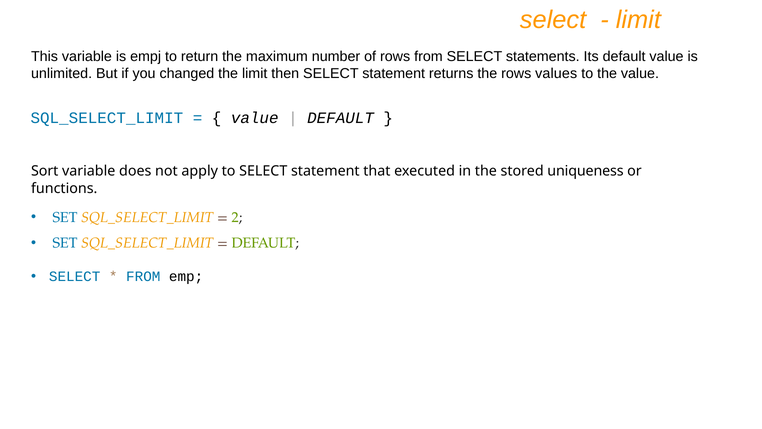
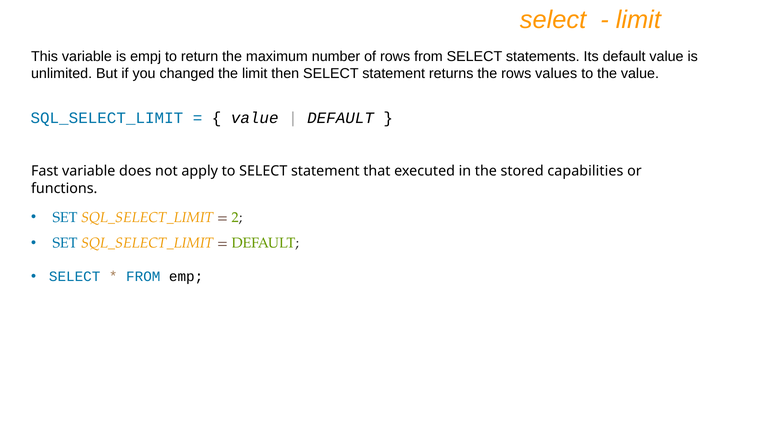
Sort: Sort -> Fast
uniqueness: uniqueness -> capabilities
